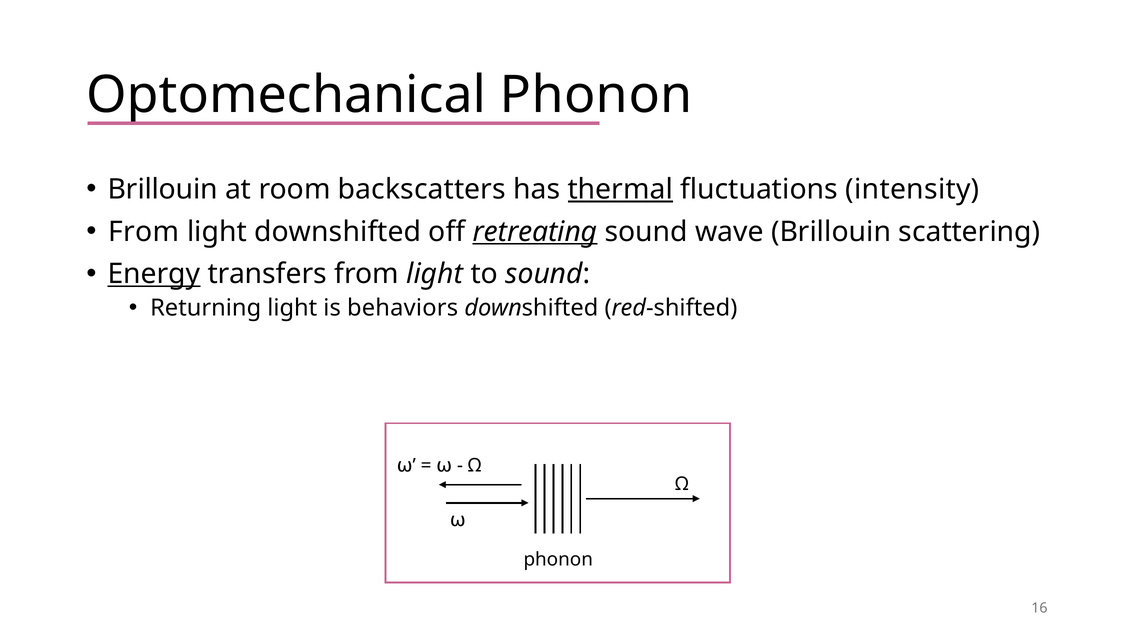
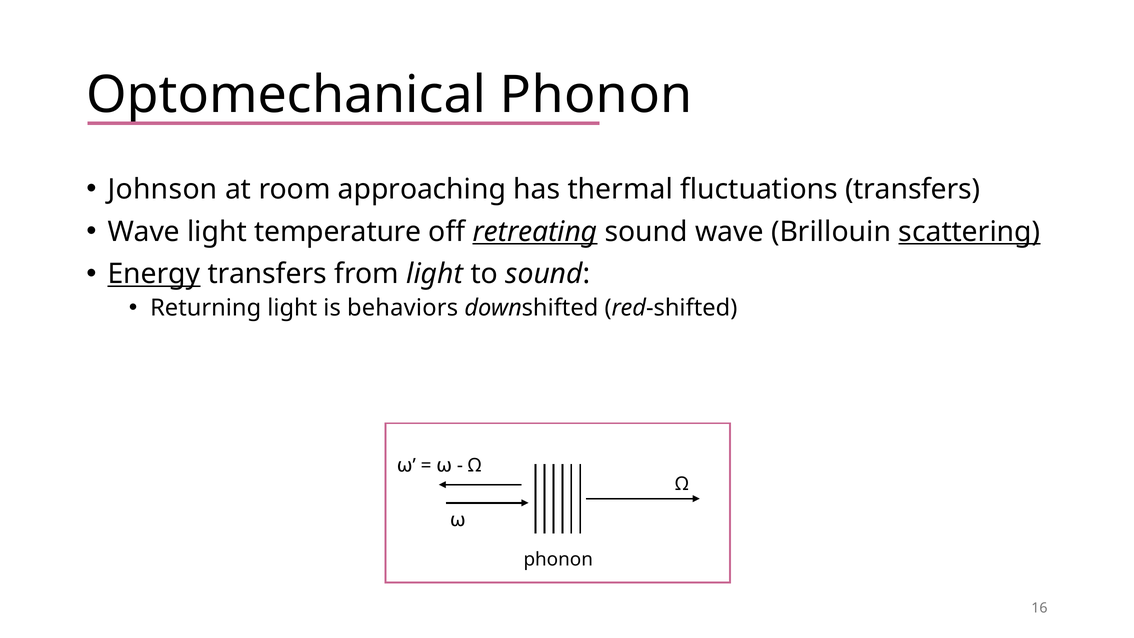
Brillouin at (163, 189): Brillouin -> Johnson
backscatters: backscatters -> approaching
thermal underline: present -> none
fluctuations intensity: intensity -> transfers
From at (144, 232): From -> Wave
light downshifted: downshifted -> temperature
scattering underline: none -> present
